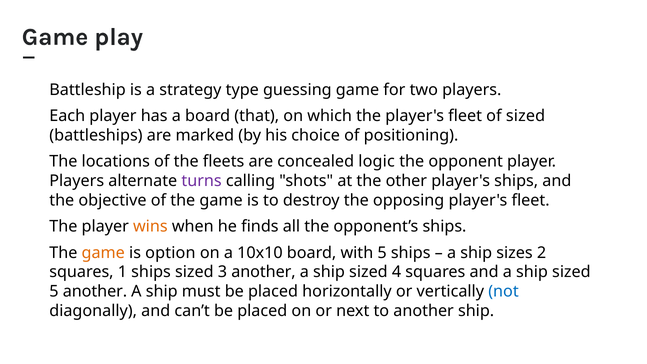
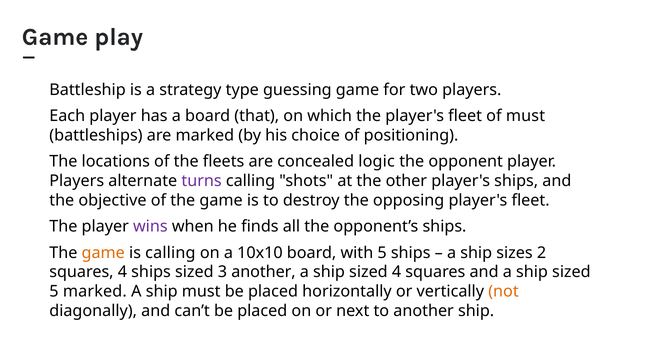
of sized: sized -> must
wins colour: orange -> purple
is option: option -> calling
squares 1: 1 -> 4
5 another: another -> marked
not colour: blue -> orange
